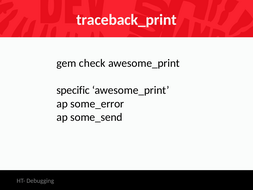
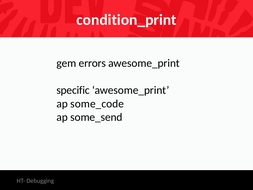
traceback_print: traceback_print -> condition_print
check: check -> errors
some_error: some_error -> some_code
